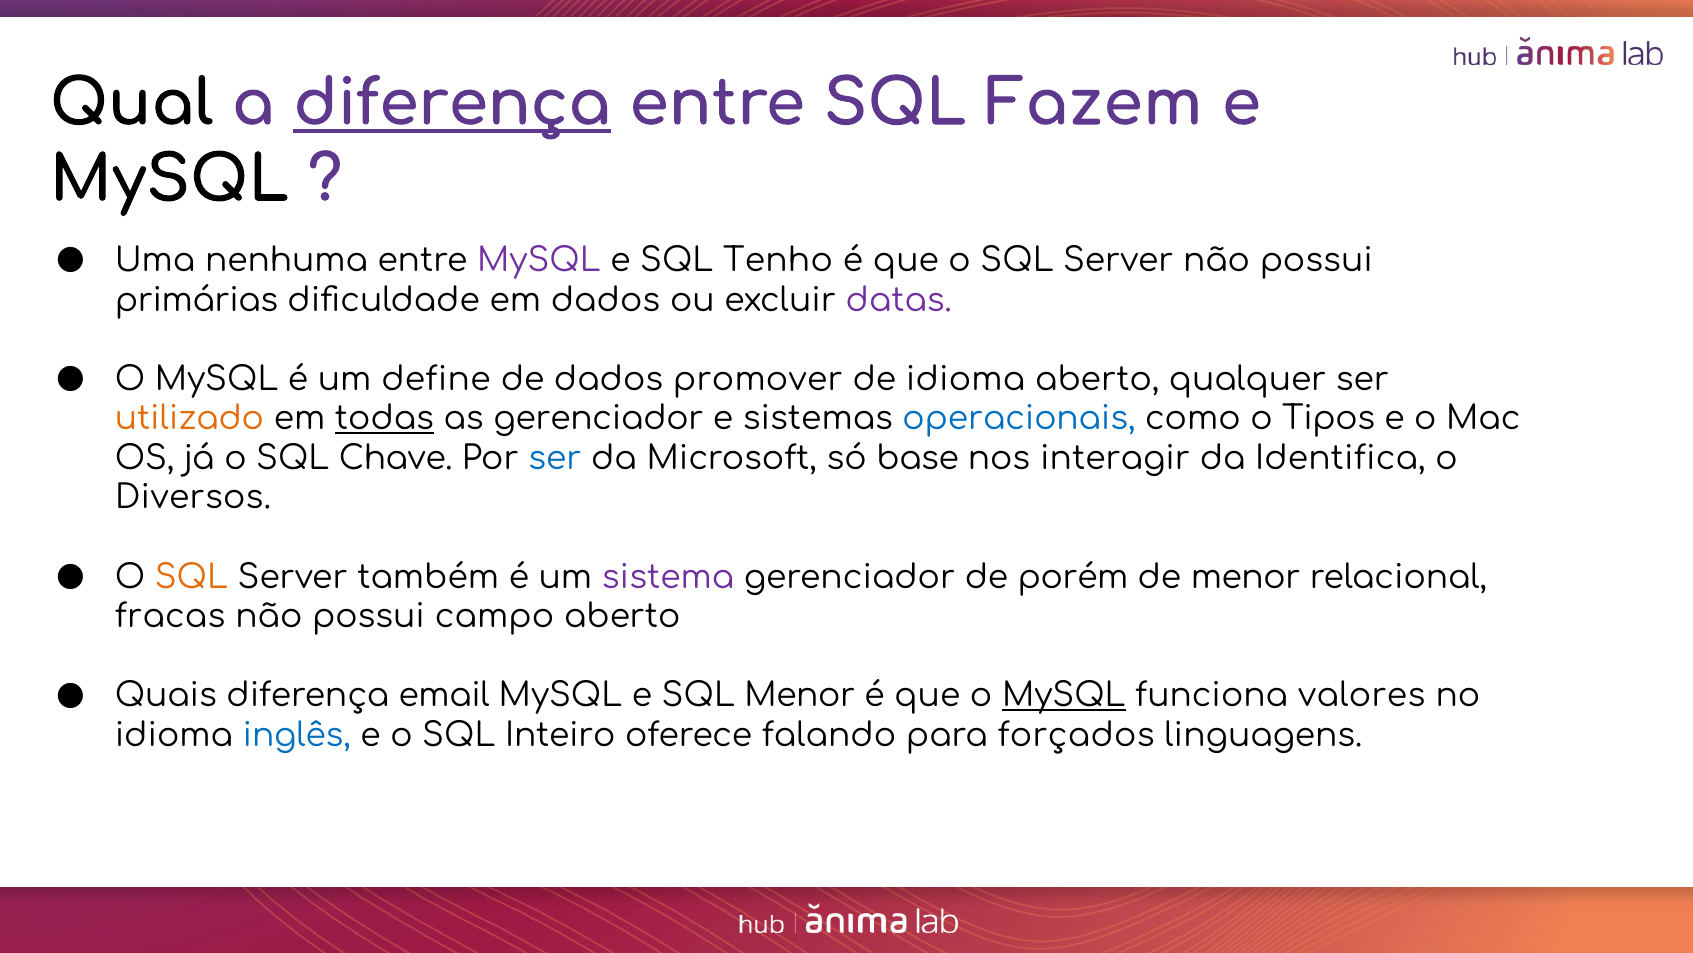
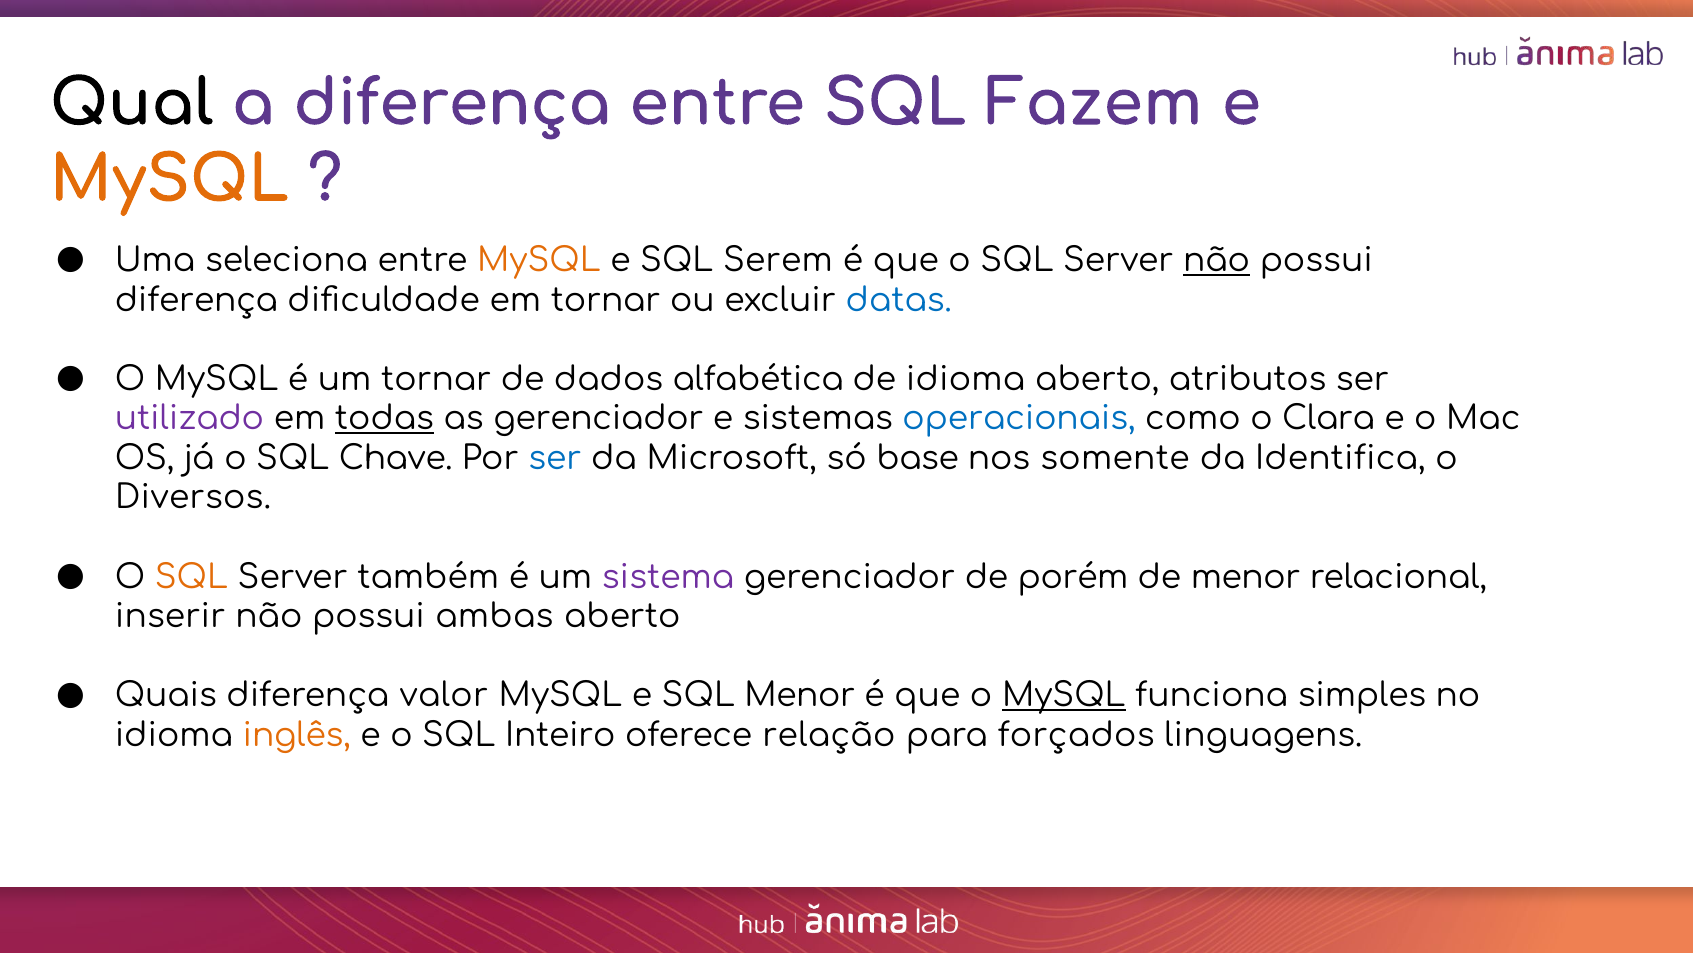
diferença at (452, 103) underline: present -> none
MySQL at (169, 180) colour: black -> orange
nenhuma: nenhuma -> seleciona
MySQL at (539, 261) colour: purple -> orange
Tenho: Tenho -> Serem
não at (1217, 261) underline: none -> present
primárias at (196, 300): primárias -> diferença
em dados: dados -> tornar
datas colour: purple -> blue
um define: define -> tornar
promover: promover -> alfabética
qualquer: qualquer -> atributos
utilizado colour: orange -> purple
Tipos: Tipos -> Clara
interagir: interagir -> somente
fracas: fracas -> inserir
campo: campo -> ambas
email: email -> valor
valores: valores -> simples
inglês colour: blue -> orange
falando: falando -> relação
